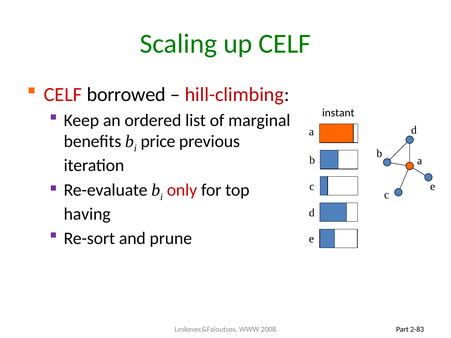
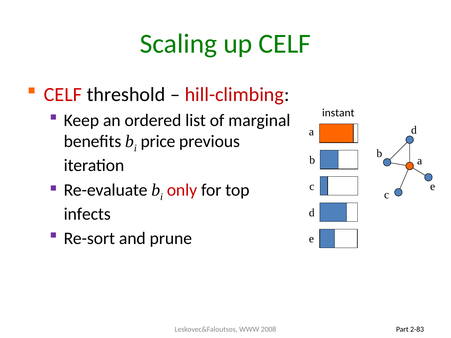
borrowed: borrowed -> threshold
having: having -> infects
